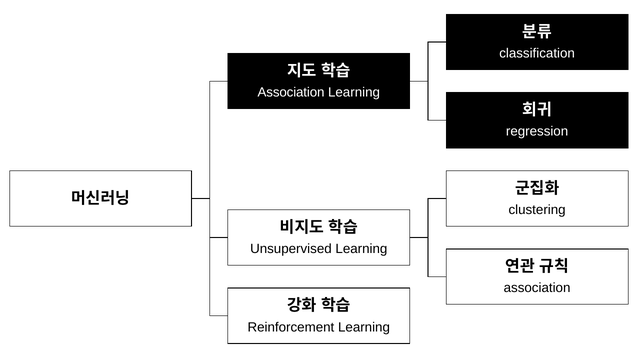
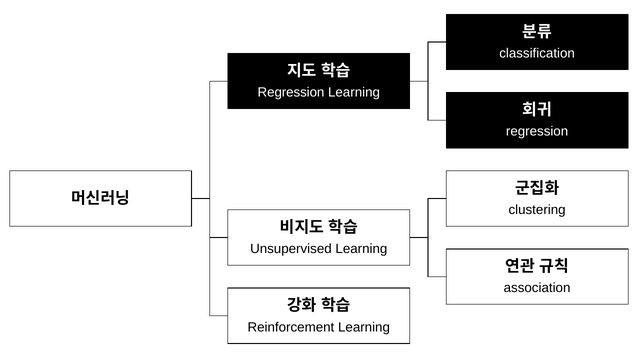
Association at (291, 92): Association -> Regression
